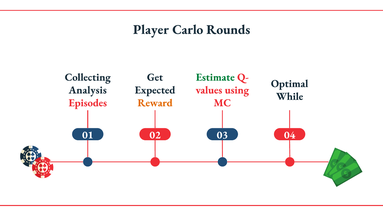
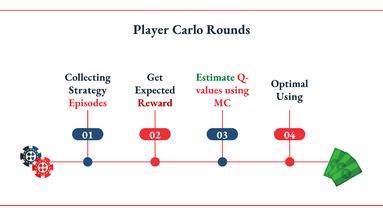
Analysis: Analysis -> Strategy
While at (290, 96): While -> Using
Reward colour: orange -> red
